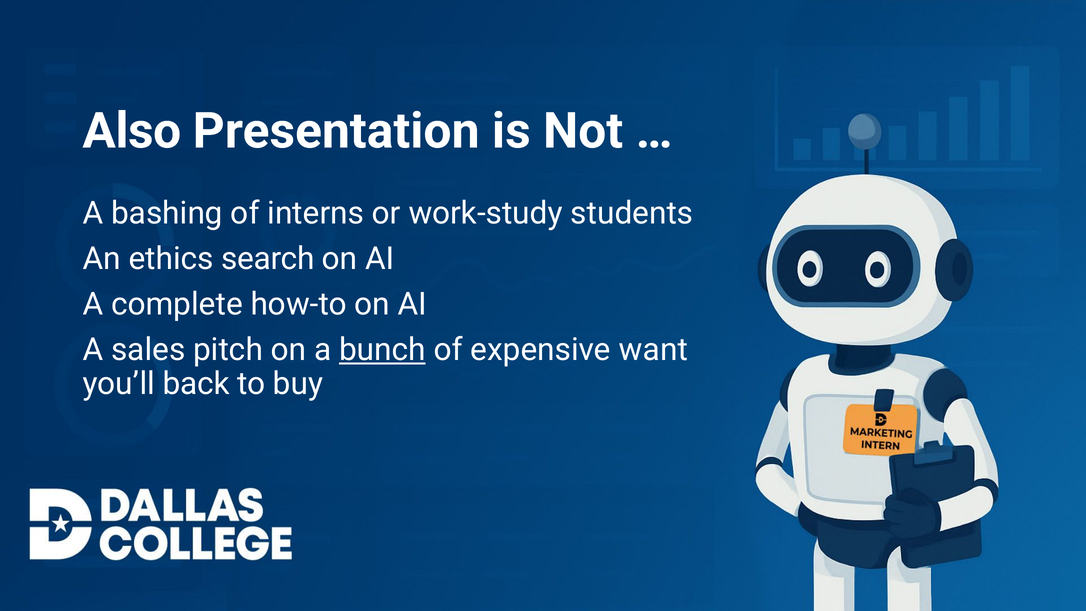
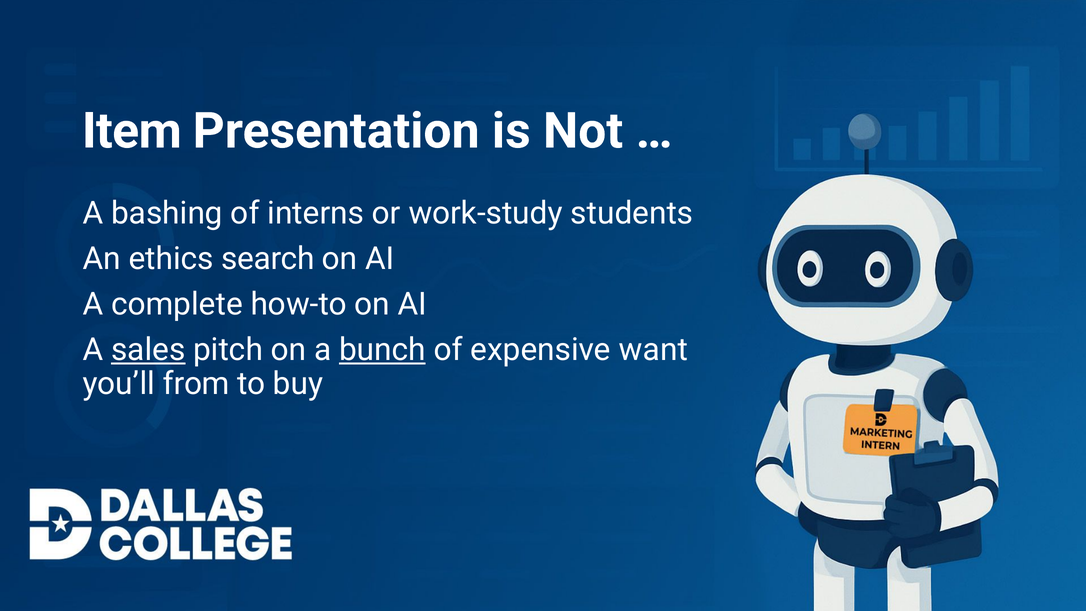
Also: Also -> Item
sales underline: none -> present
back: back -> from
